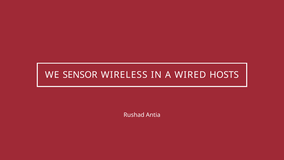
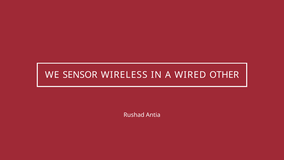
HOSTS: HOSTS -> OTHER
